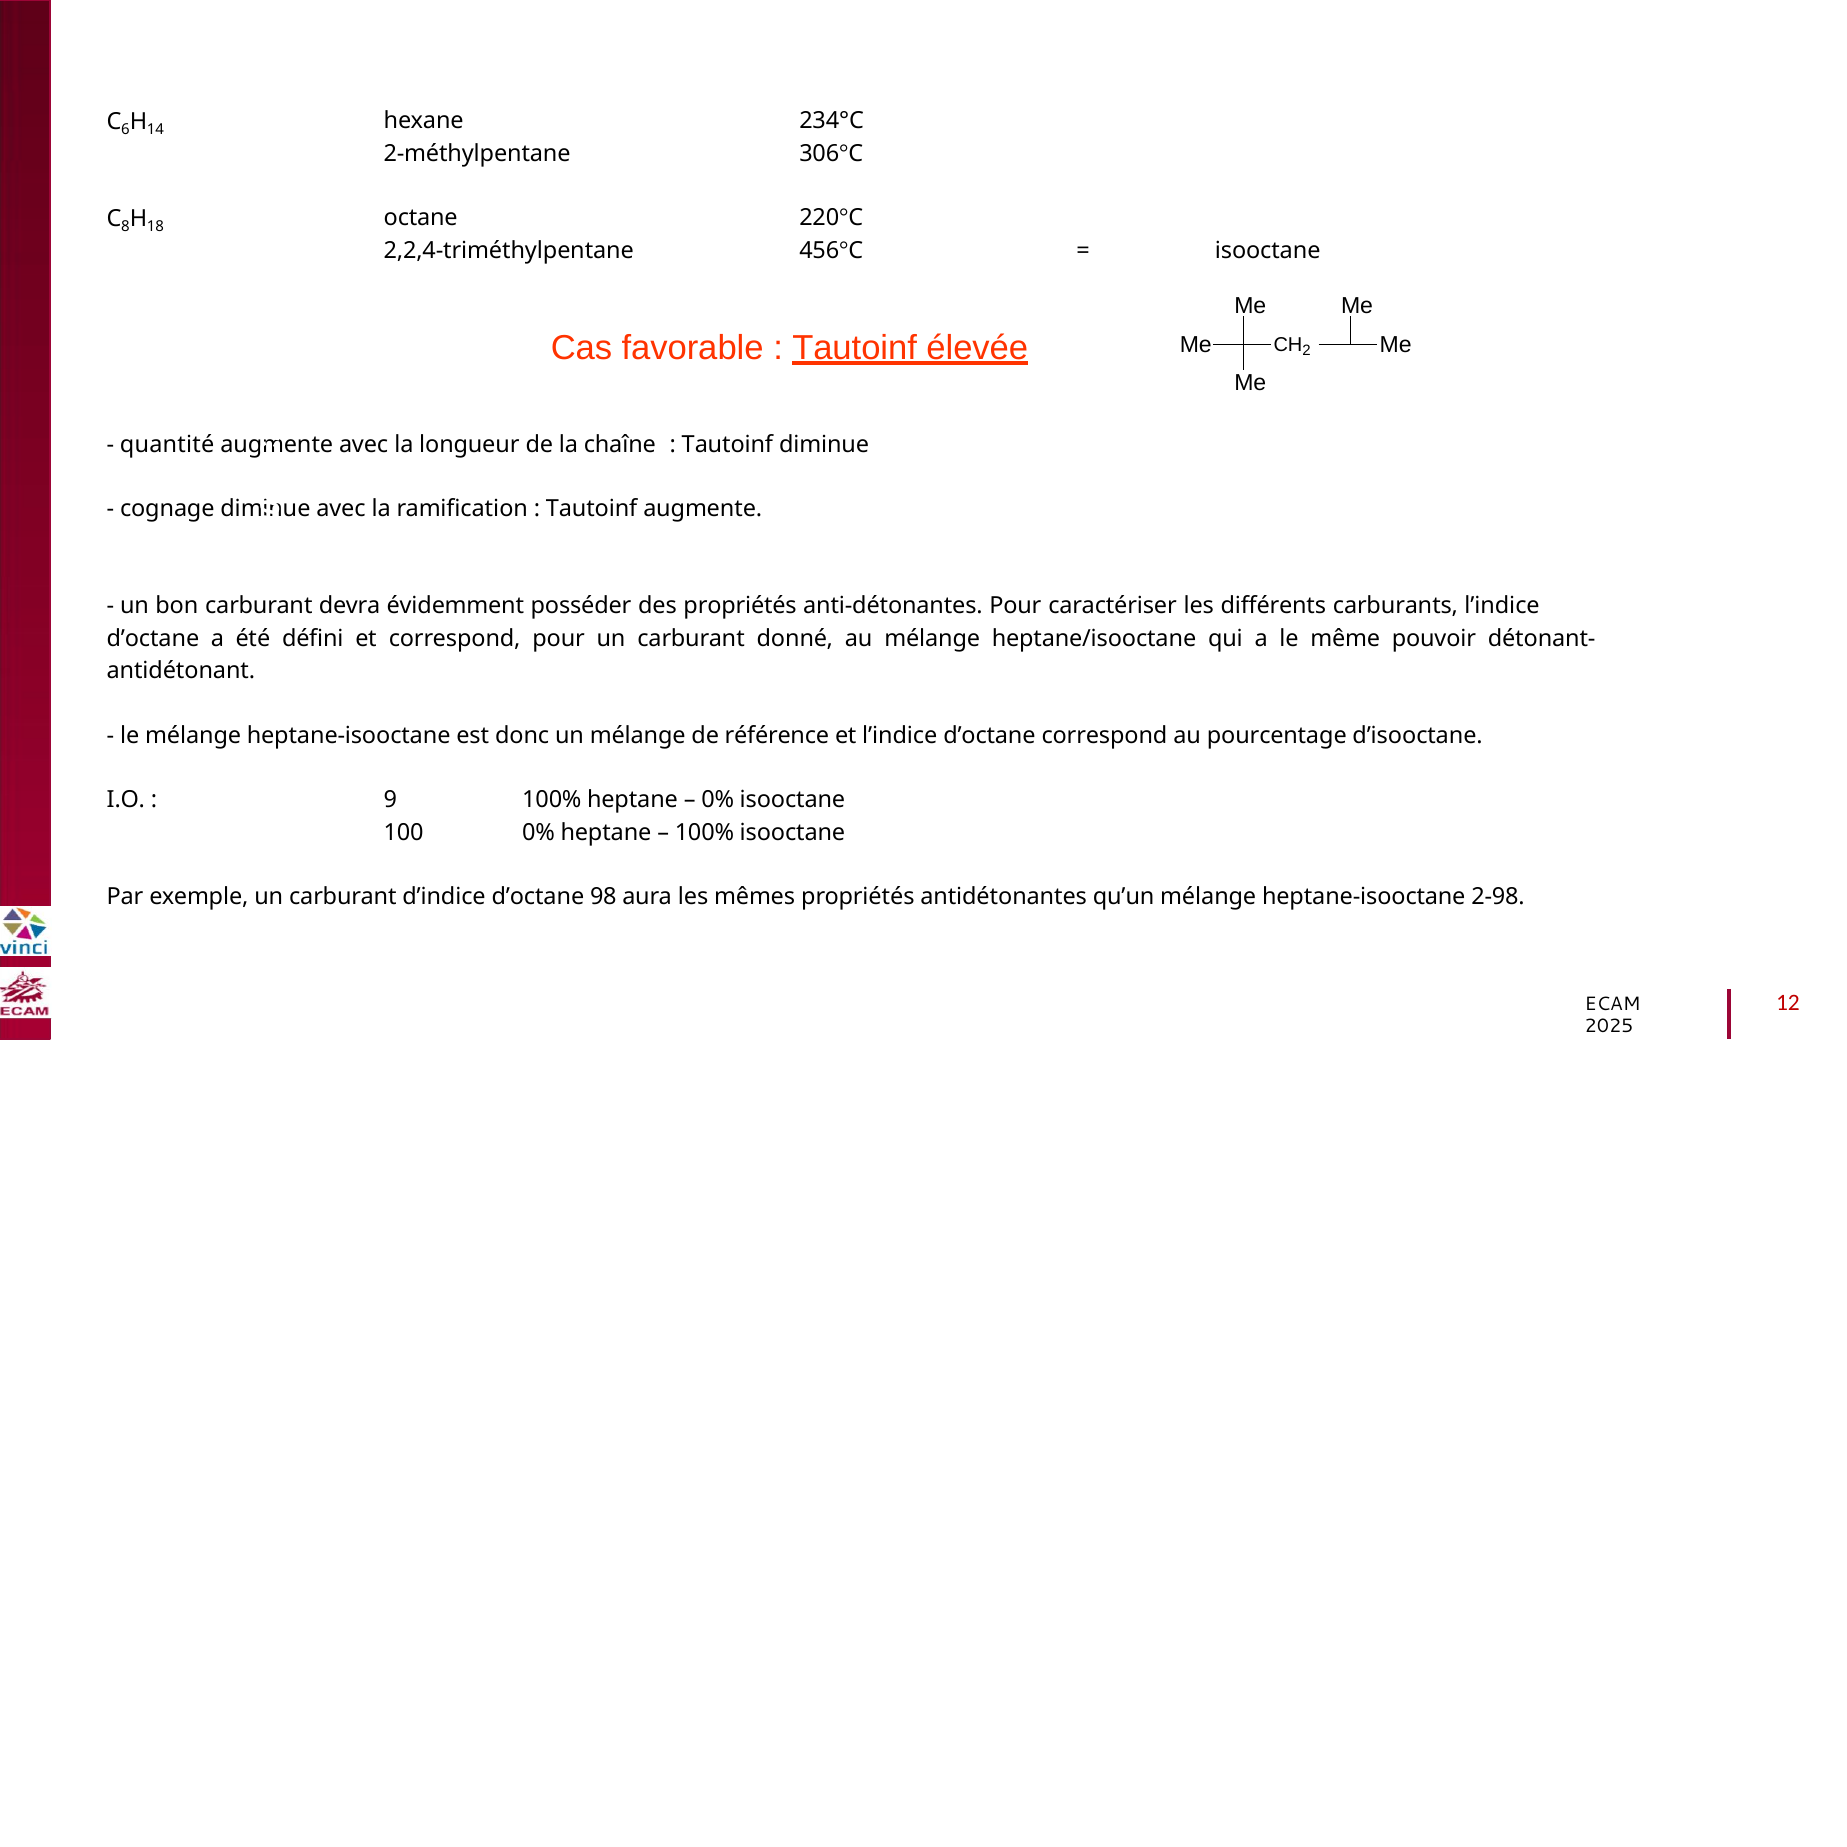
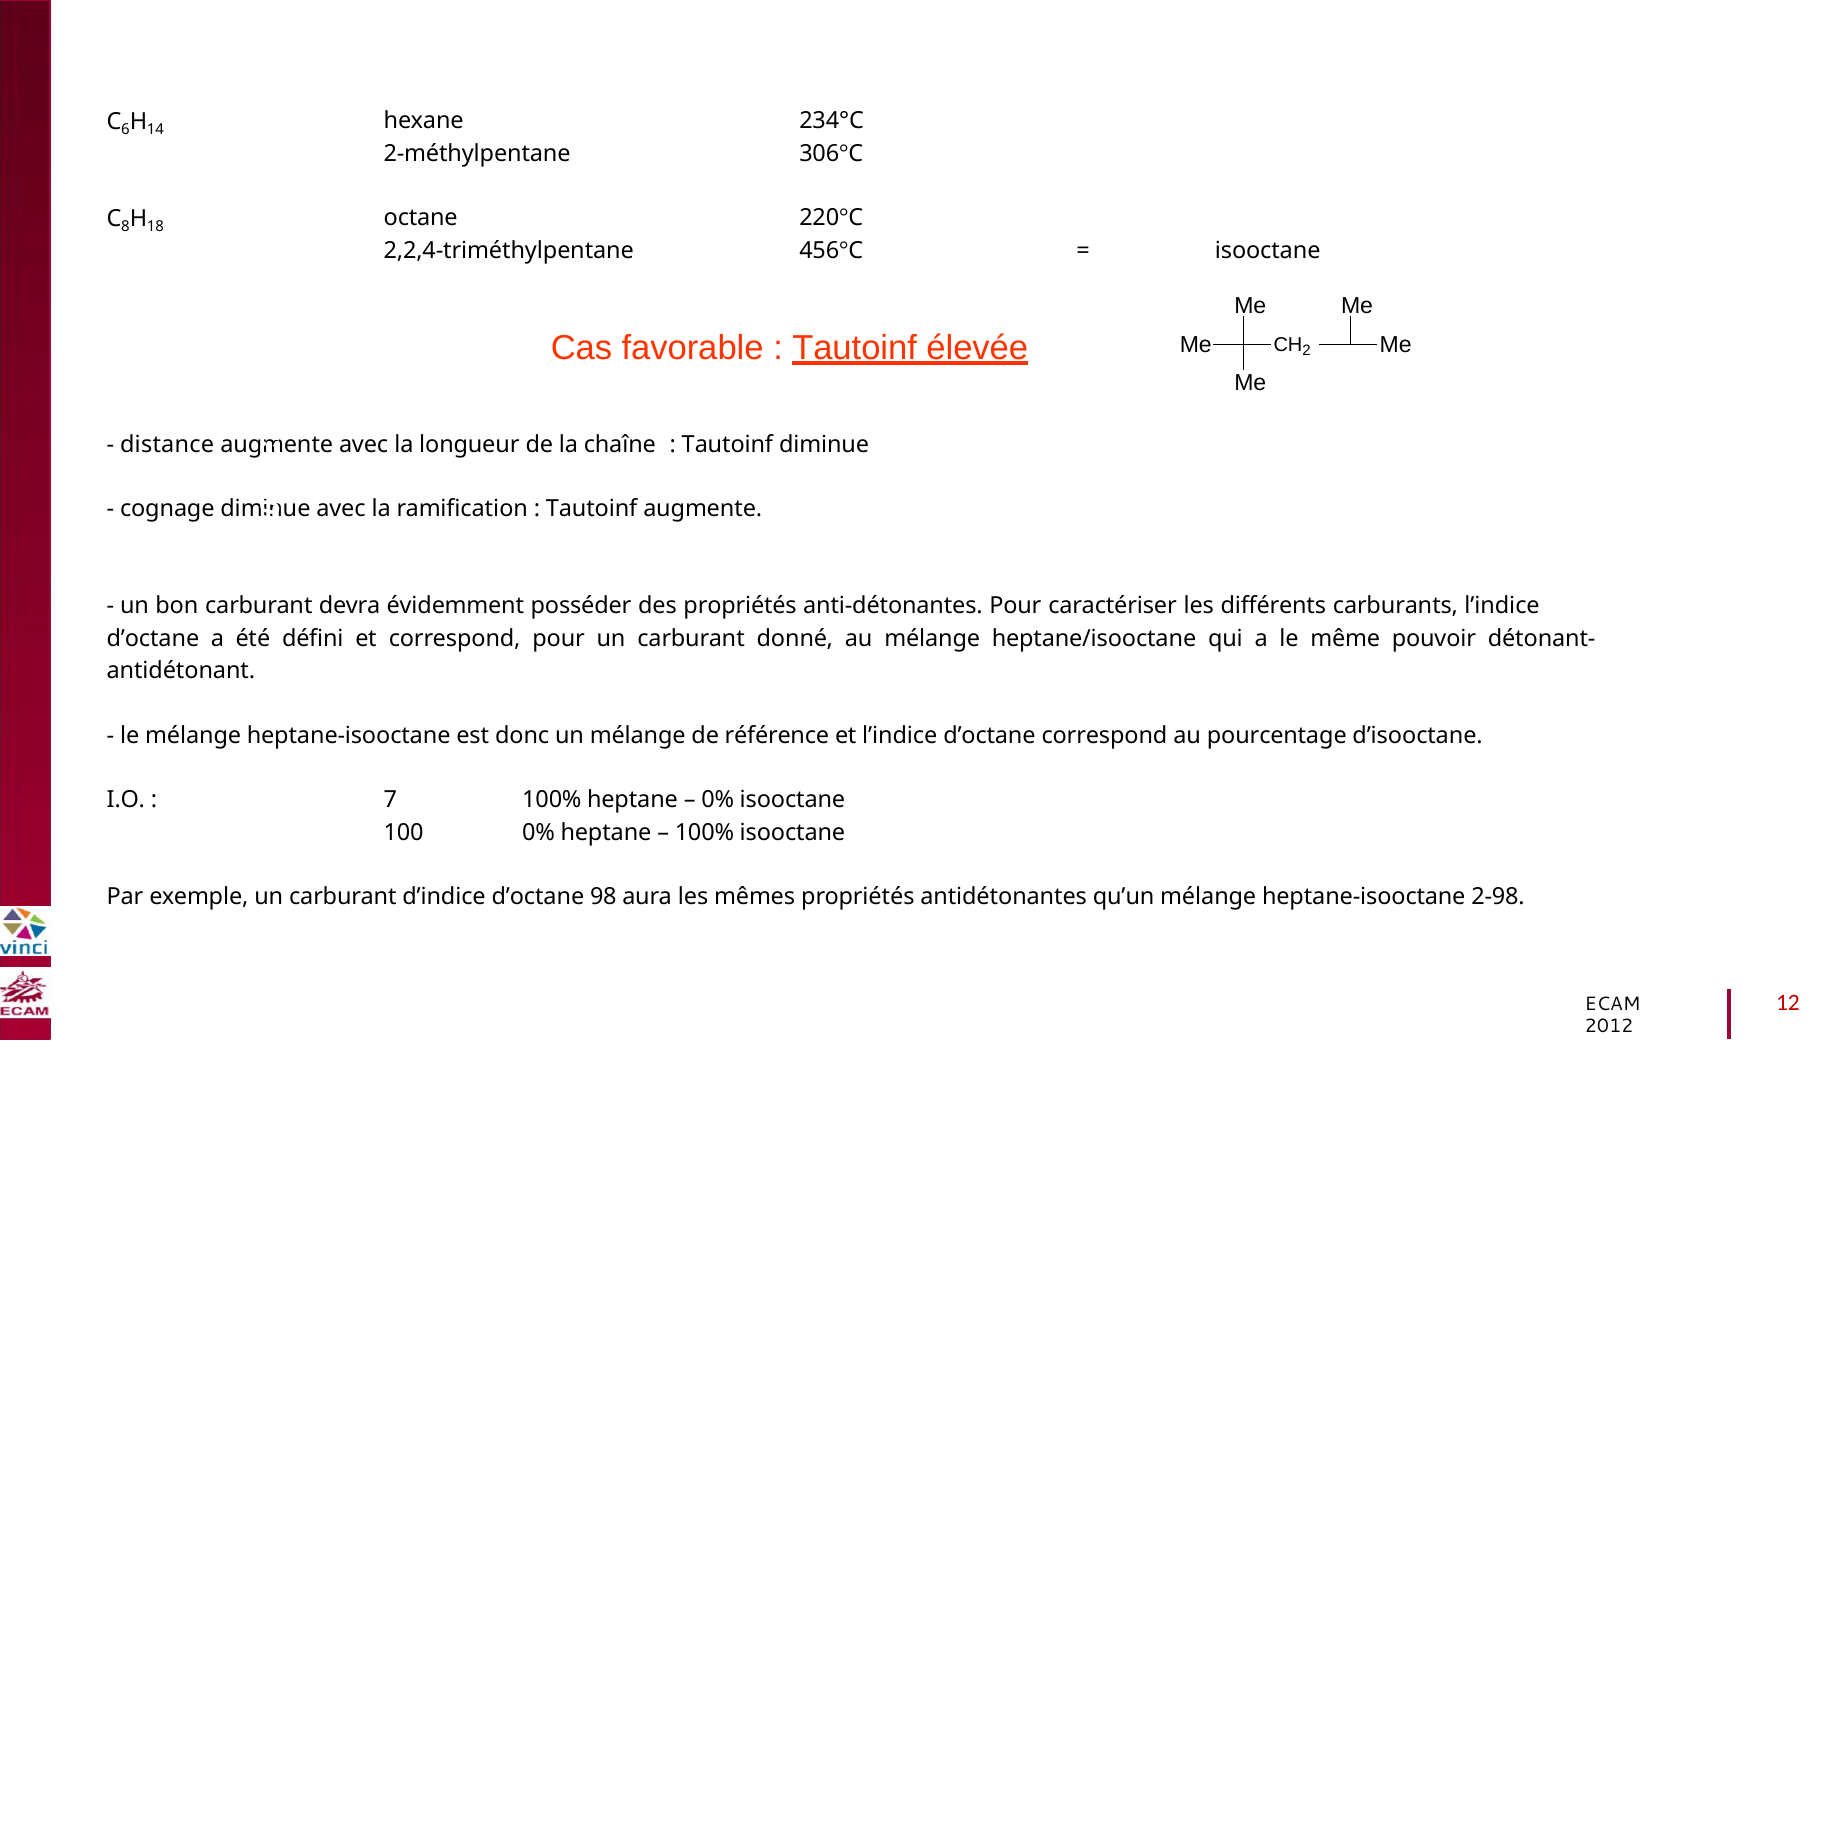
quantité: quantité -> distance
9: 9 -> 7
2025: 2025 -> 2012
